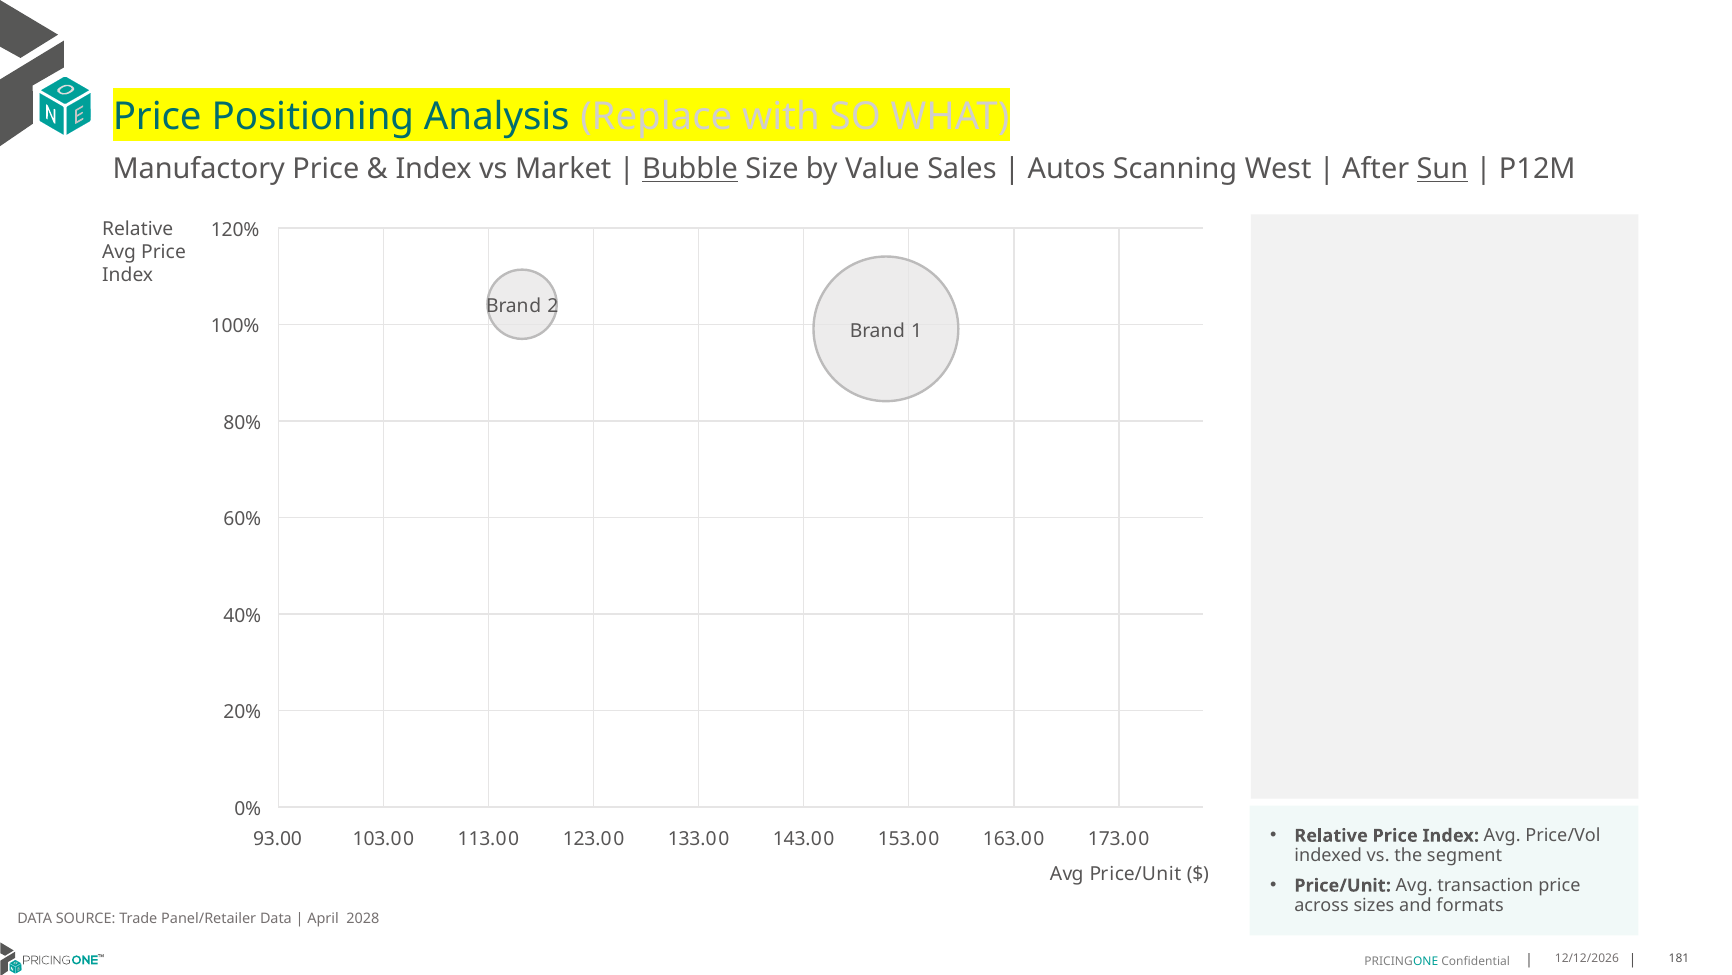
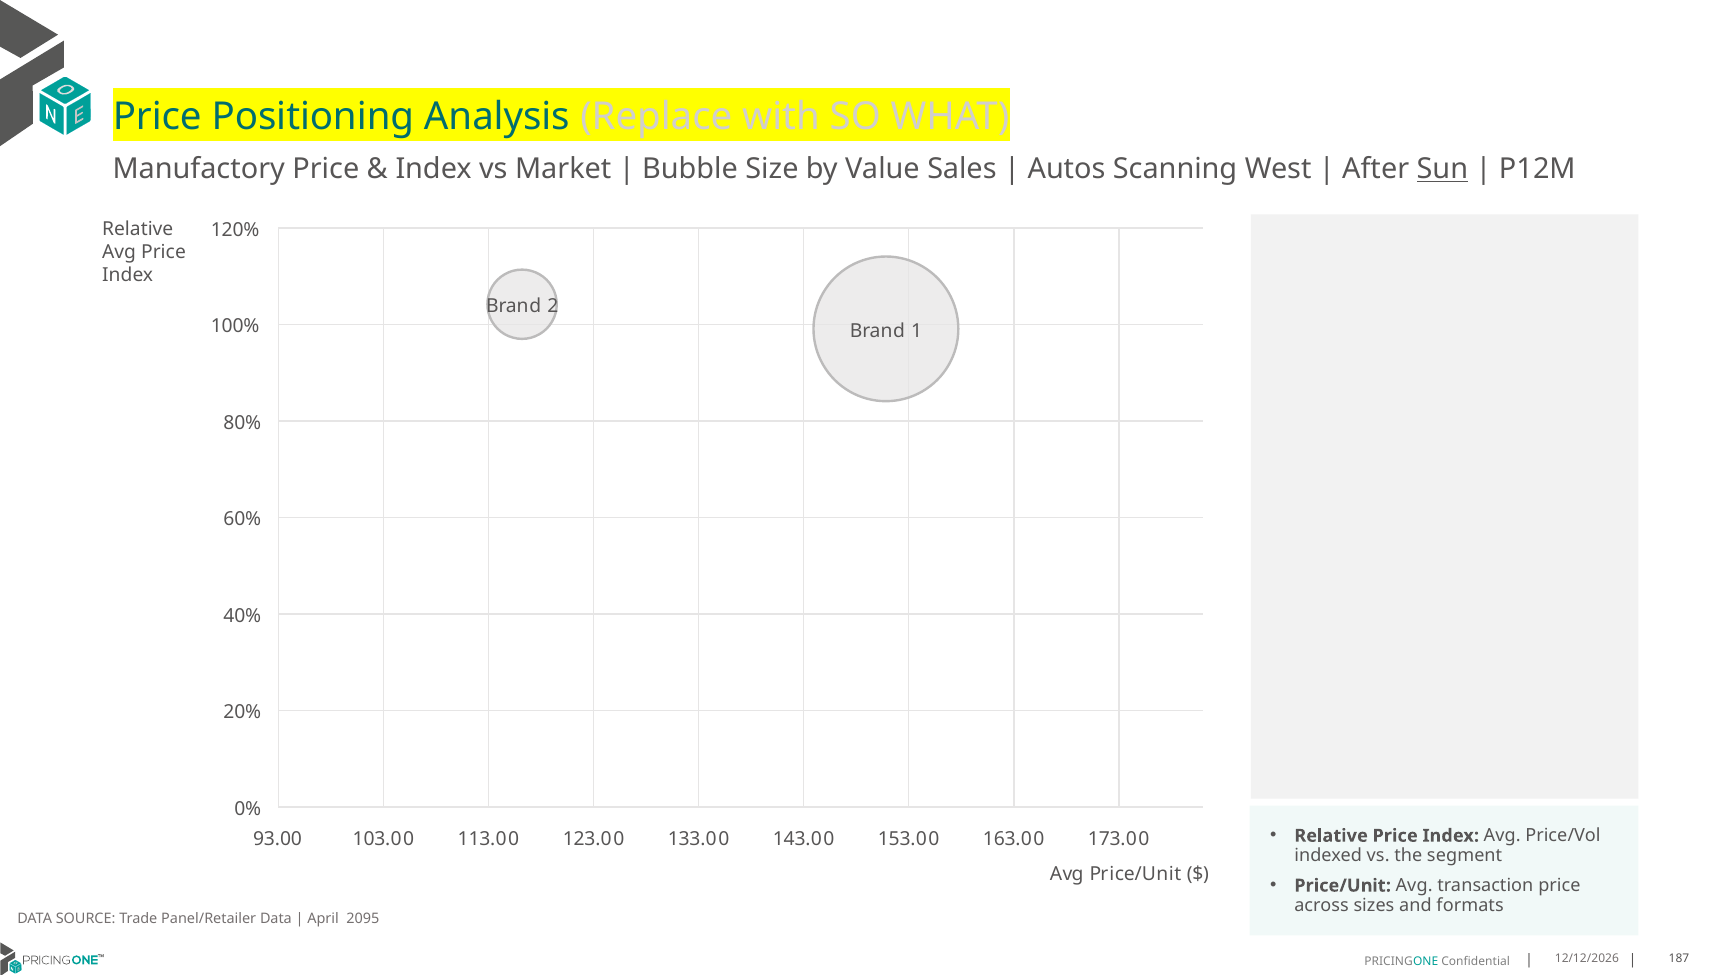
Bubble underline: present -> none
2028: 2028 -> 2095
181: 181 -> 187
